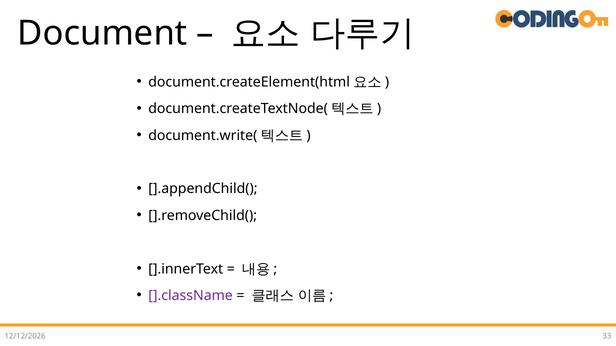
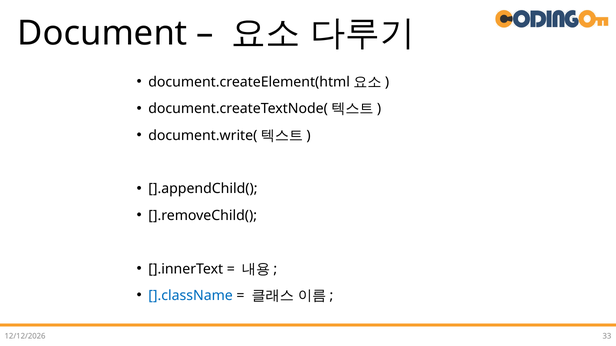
].className colour: purple -> blue
